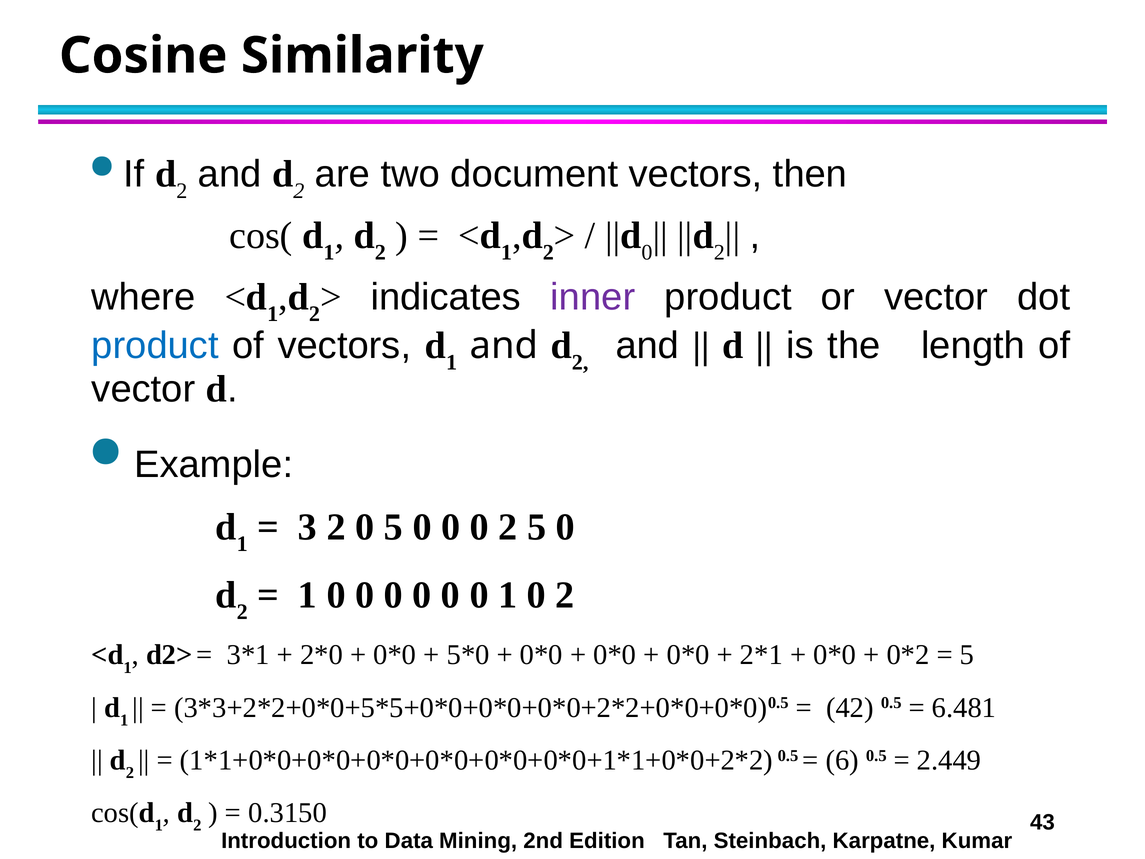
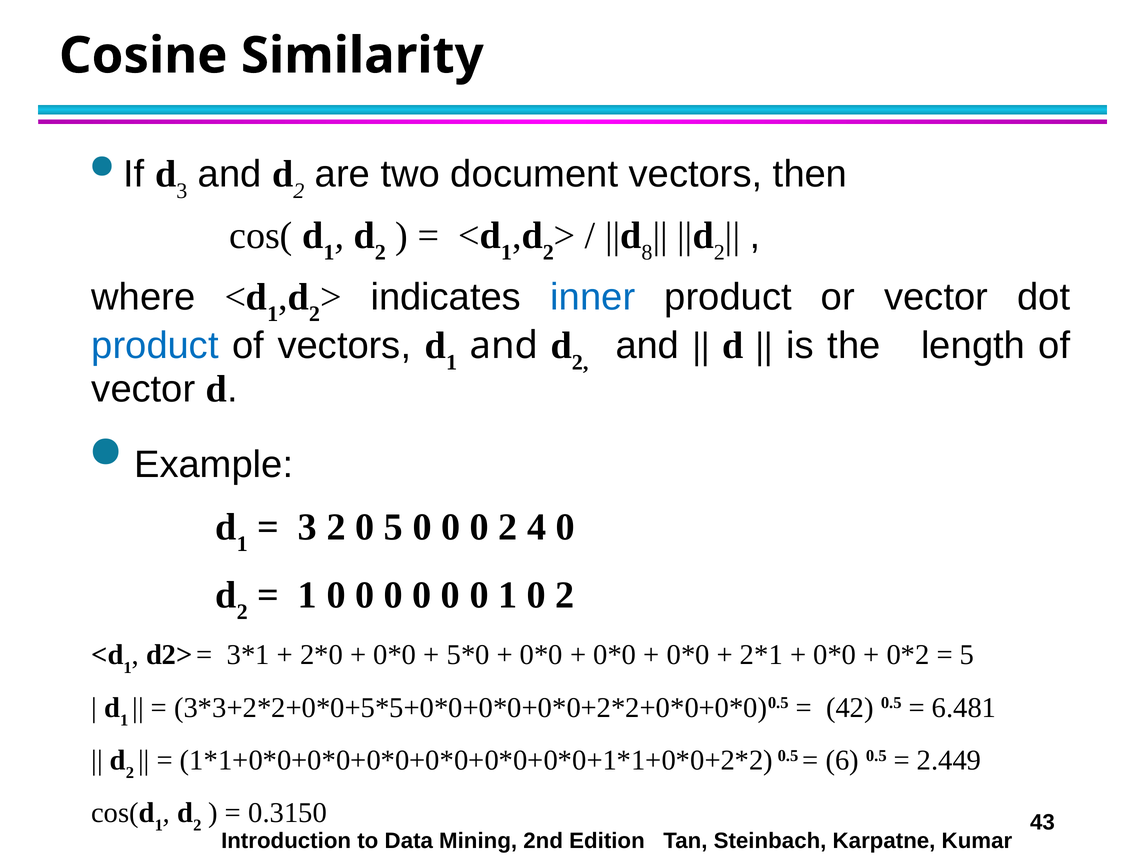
If d 2: 2 -> 3
0 at (647, 252): 0 -> 8
inner colour: purple -> blue
2 5: 5 -> 4
